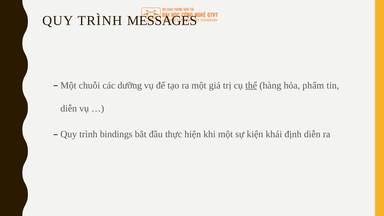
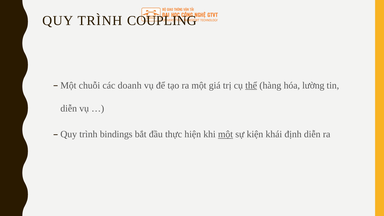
MESSAGES: MESSAGES -> COUPLING
dưỡng: dưỡng -> doanh
phẩm: phẩm -> lường
một at (225, 134) underline: none -> present
